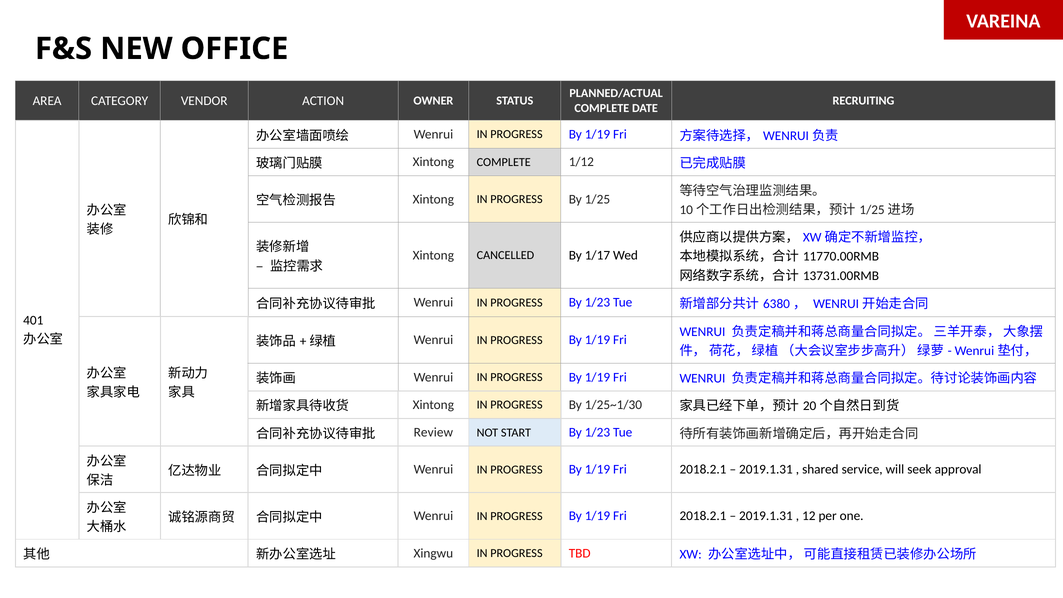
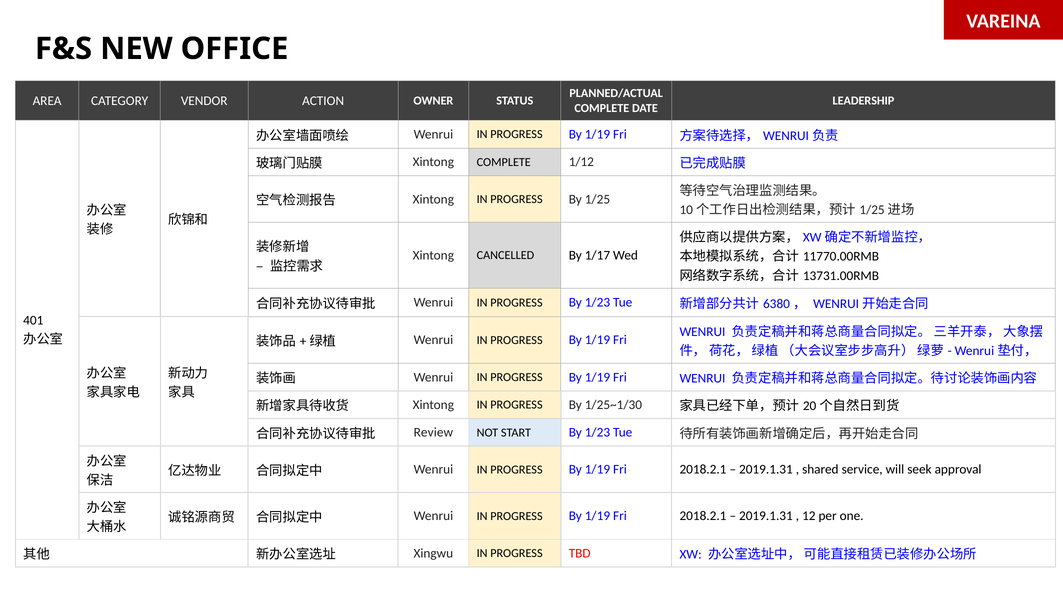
RECRUITING: RECRUITING -> LEADERSHIP
